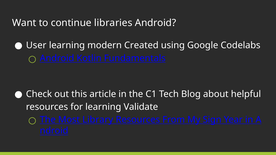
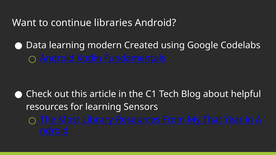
User: User -> Data
Validate: Validate -> Sensors
Sign: Sign -> That
